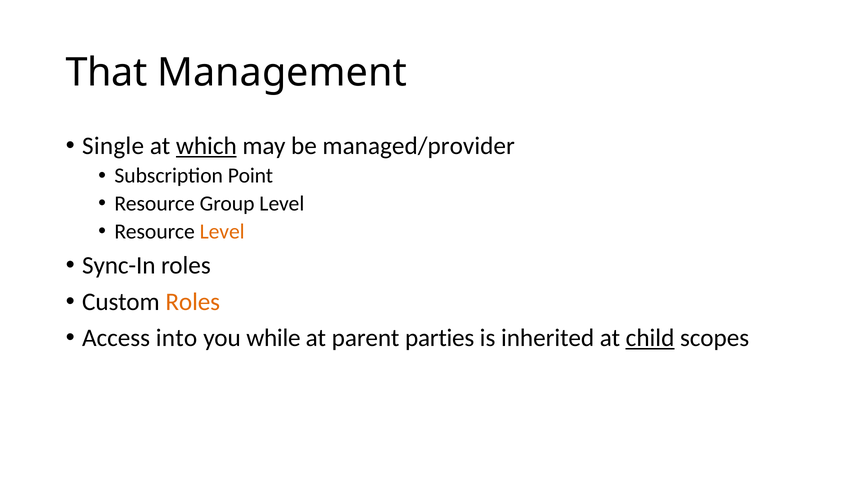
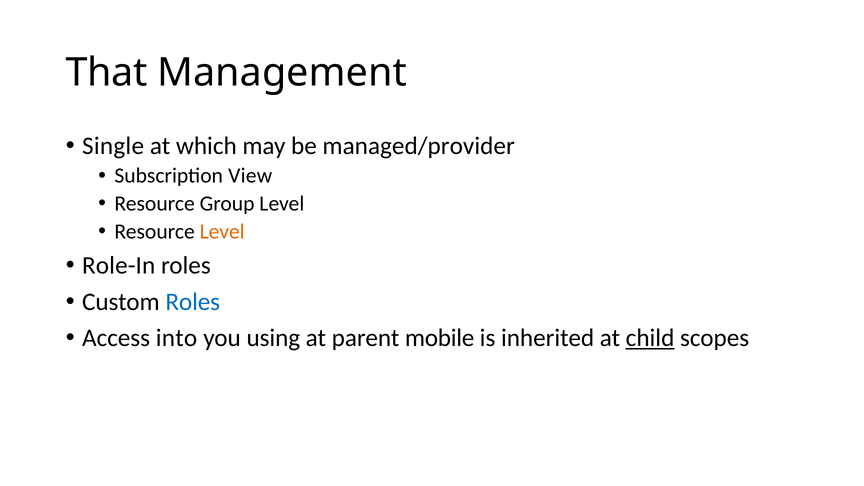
which underline: present -> none
Point: Point -> View
Sync-In: Sync-In -> Role-In
Roles at (193, 302) colour: orange -> blue
while: while -> using
parties: parties -> mobile
